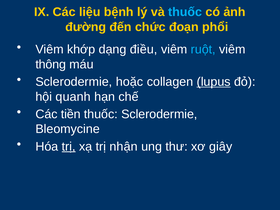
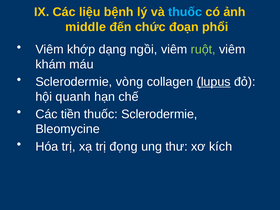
đường: đường -> middle
điều: điều -> ngồi
ruột colour: light blue -> light green
thông: thông -> khám
hoặc: hoặc -> vòng
trị at (69, 146) underline: present -> none
nhận: nhận -> đọng
giây: giây -> kích
